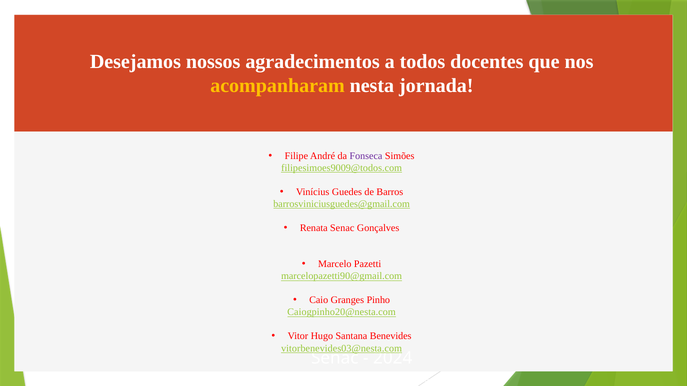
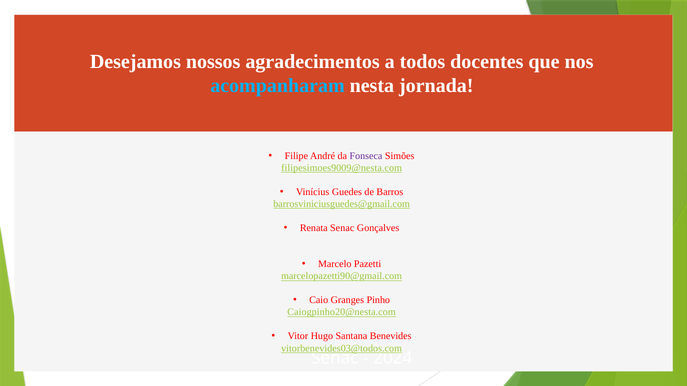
acompanharam colour: yellow -> light blue
filipesimoes9009@todos.com: filipesimoes9009@todos.com -> filipesimoes9009@nesta.com
vitorbenevides03@nesta.com: vitorbenevides03@nesta.com -> vitorbenevides03@todos.com
